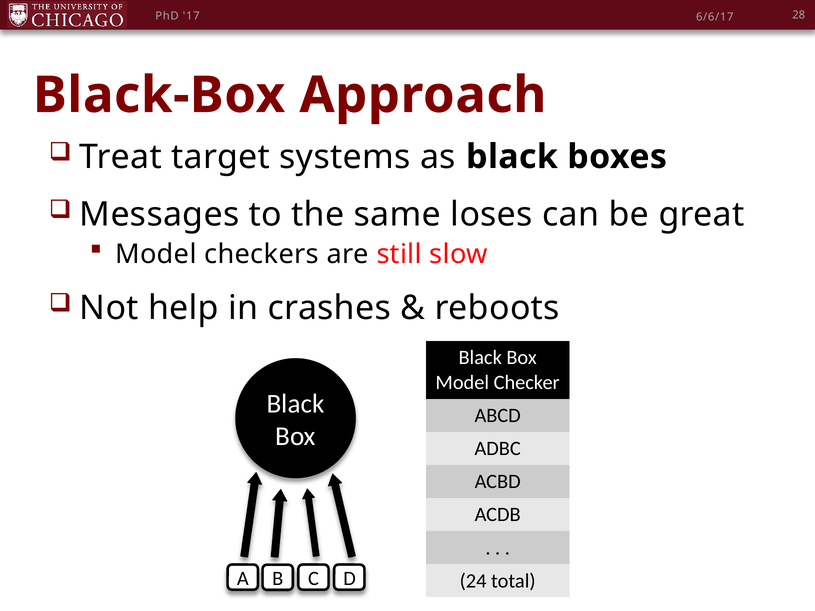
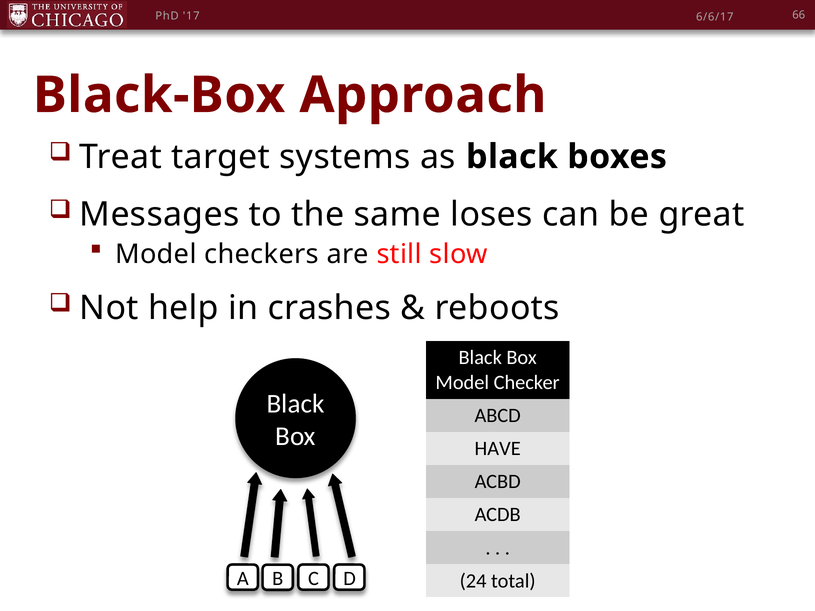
28: 28 -> 66
ADBC: ADBC -> HAVE
